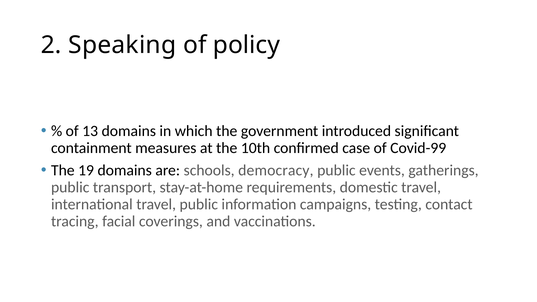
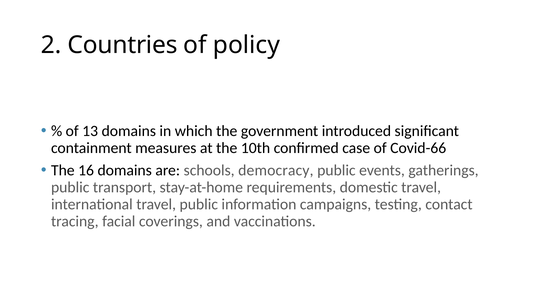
Speaking: Speaking -> Countries
Covid-99: Covid-99 -> Covid-66
19: 19 -> 16
